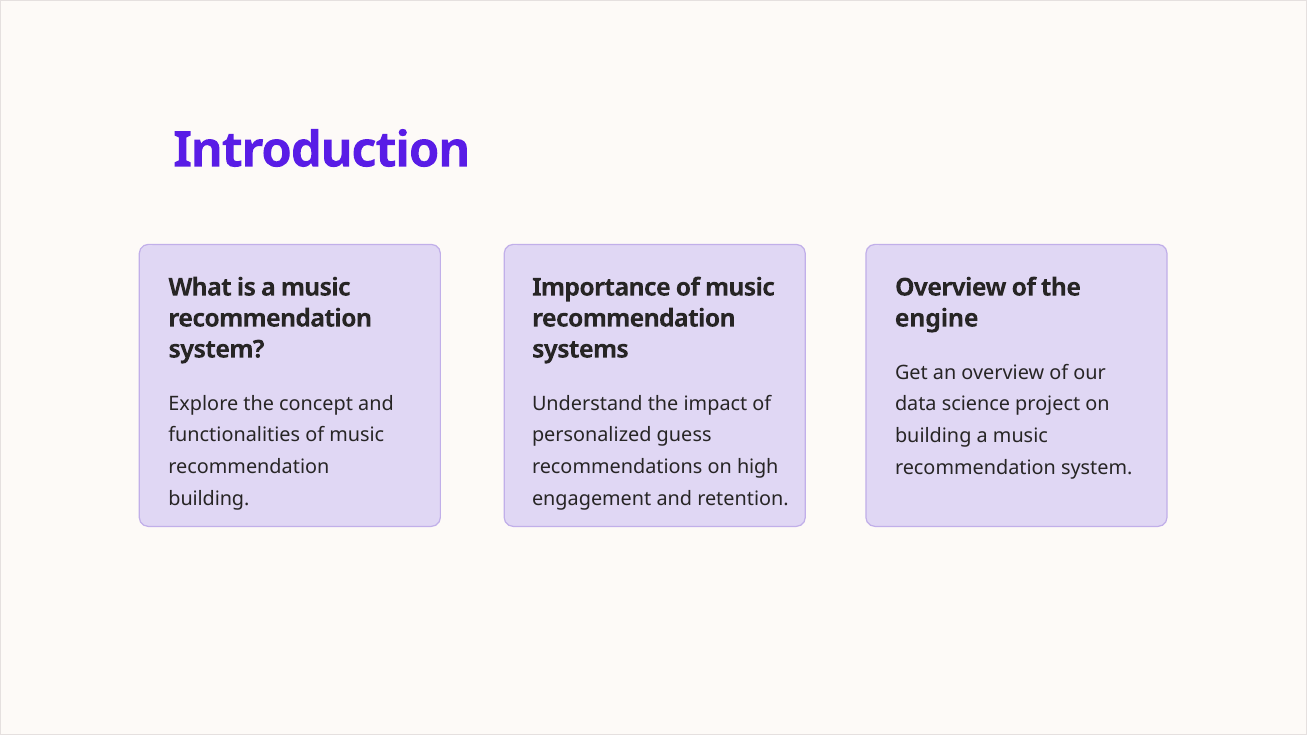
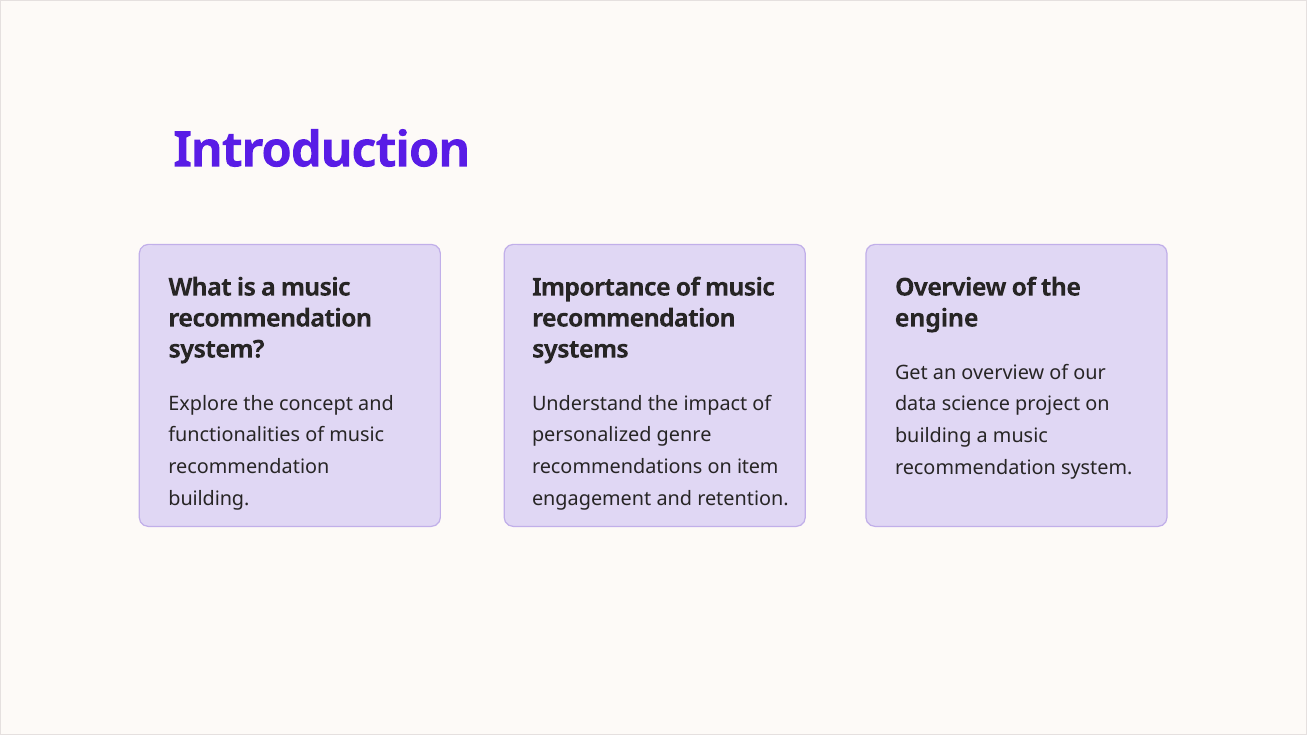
guess: guess -> genre
high: high -> item
